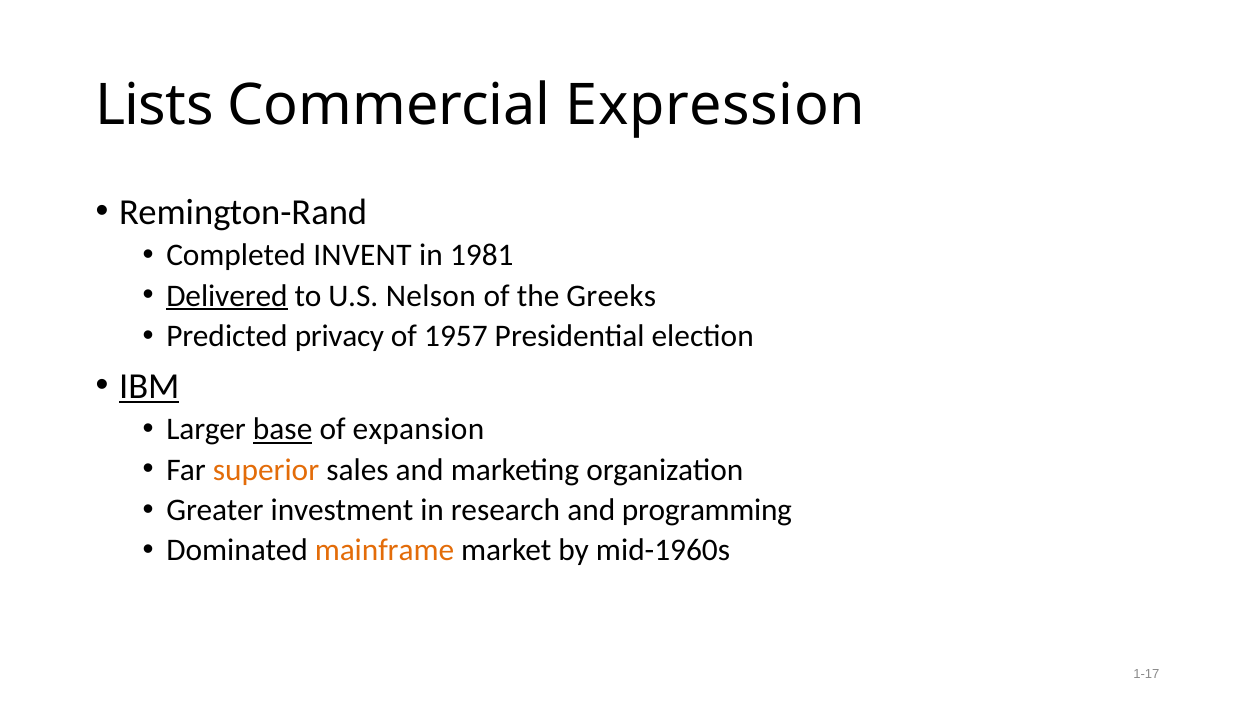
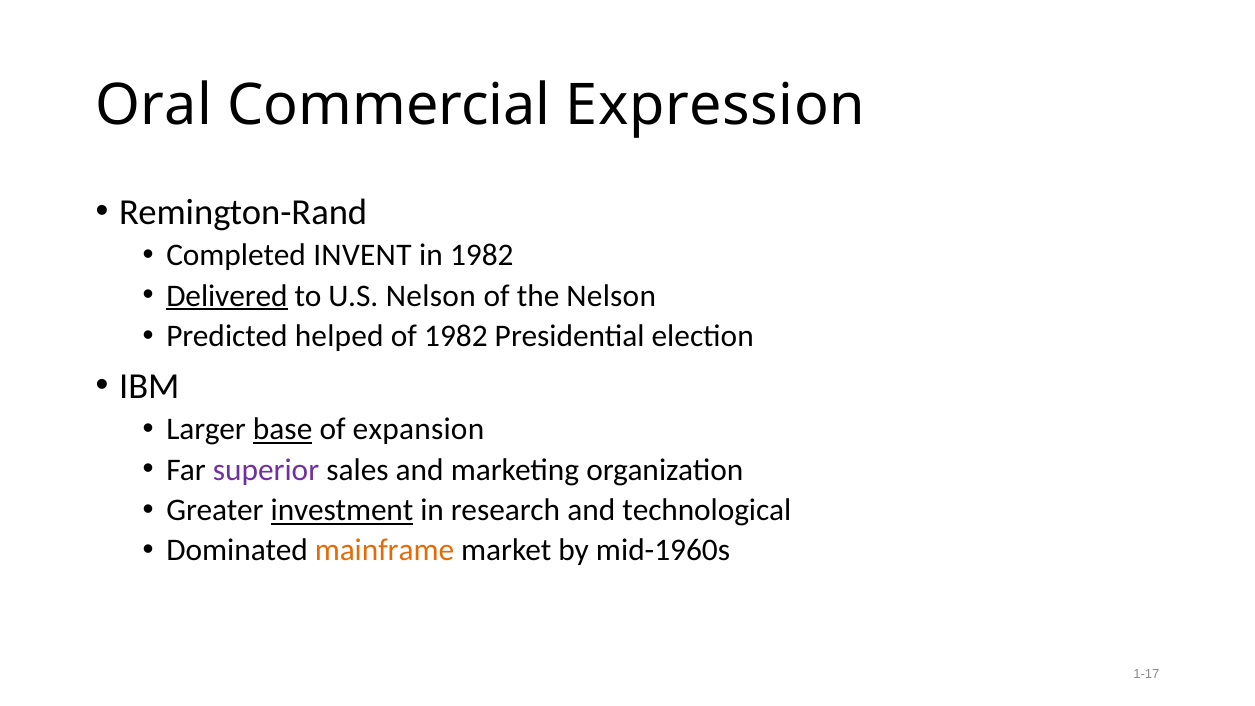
Lists: Lists -> Oral
in 1981: 1981 -> 1982
the Greeks: Greeks -> Nelson
privacy: privacy -> helped
of 1957: 1957 -> 1982
IBM underline: present -> none
superior colour: orange -> purple
investment underline: none -> present
programming: programming -> technological
